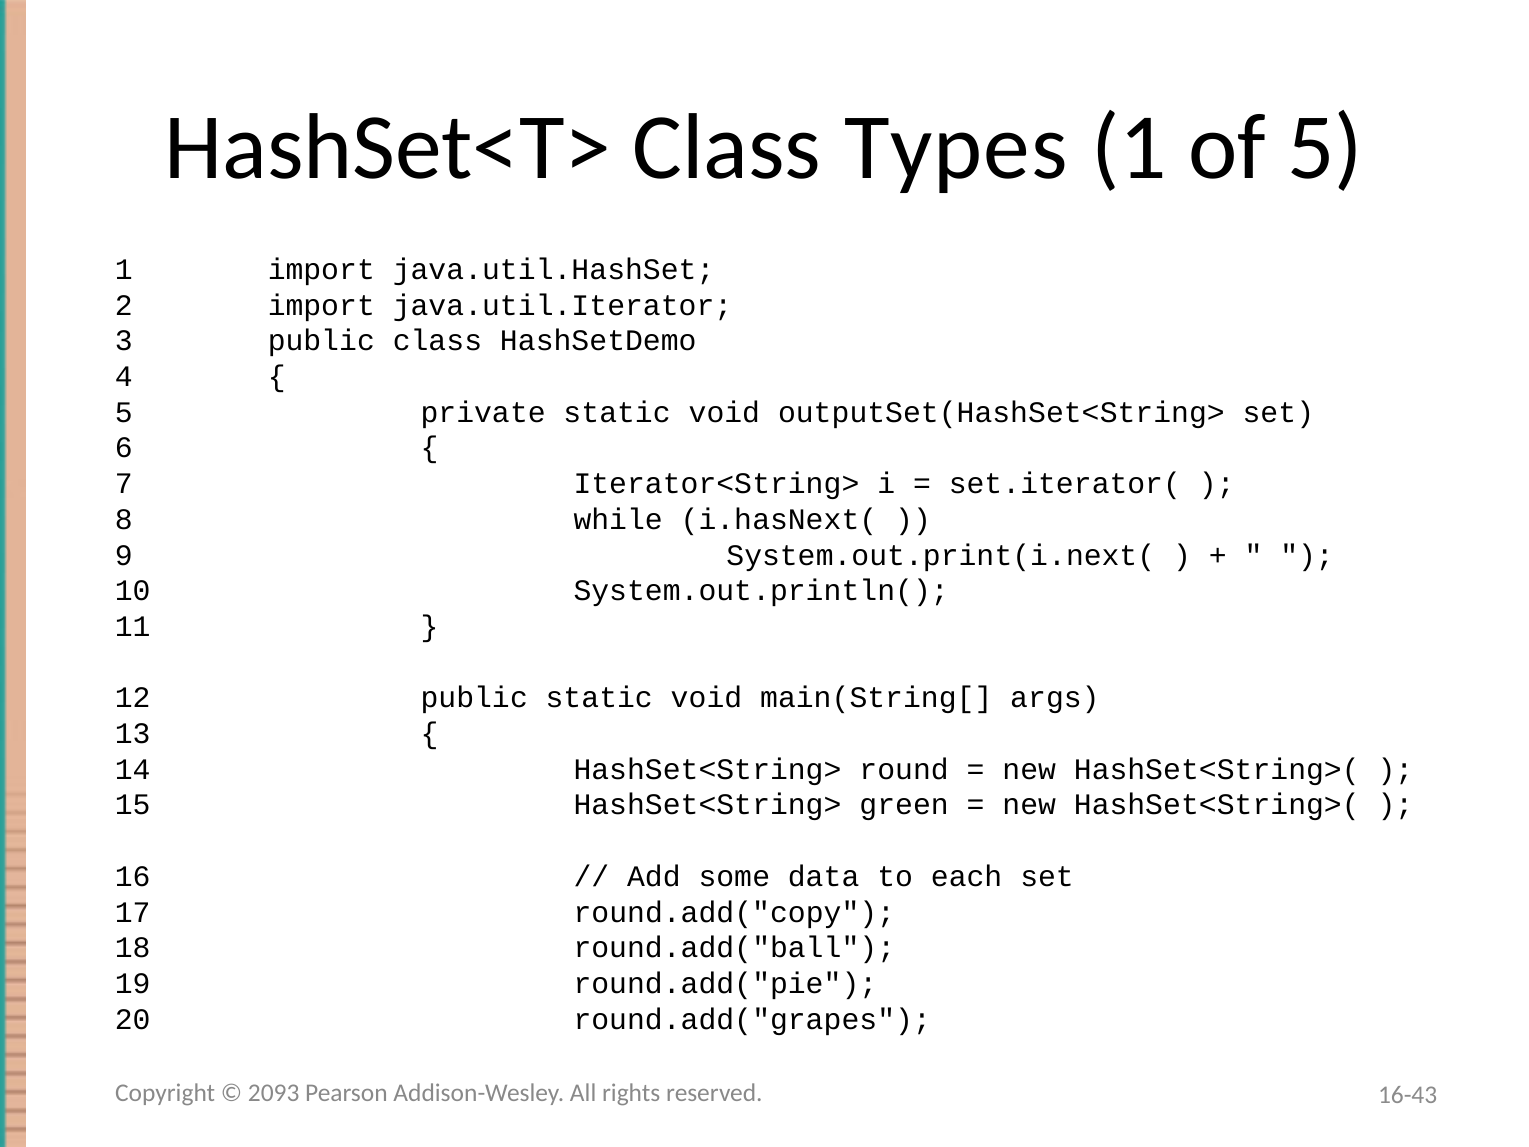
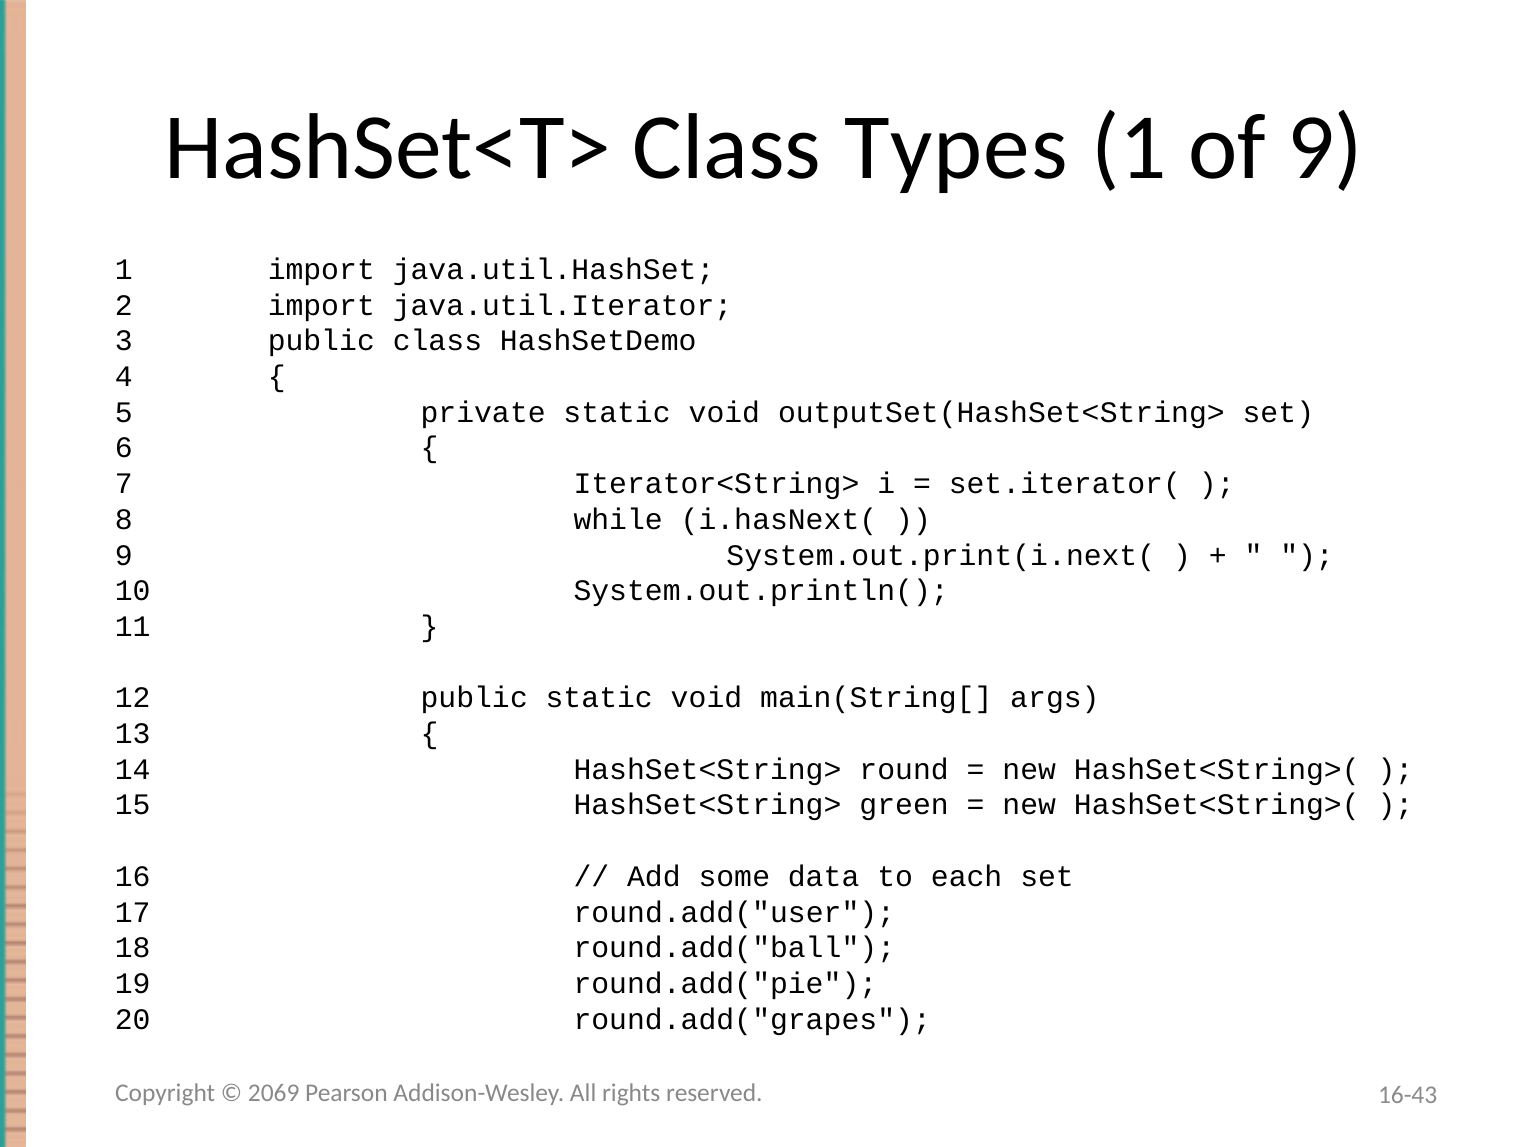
of 5: 5 -> 9
round.add("copy: round.add("copy -> round.add("user
2093: 2093 -> 2069
